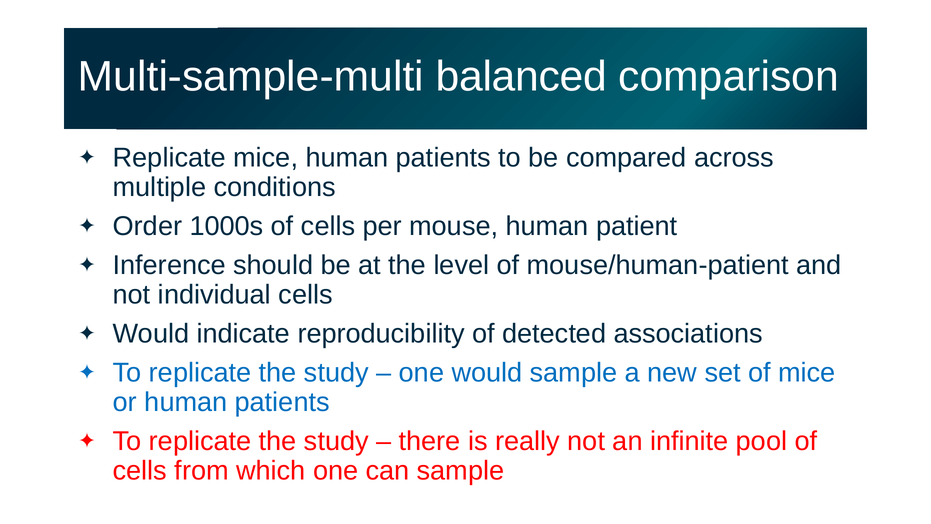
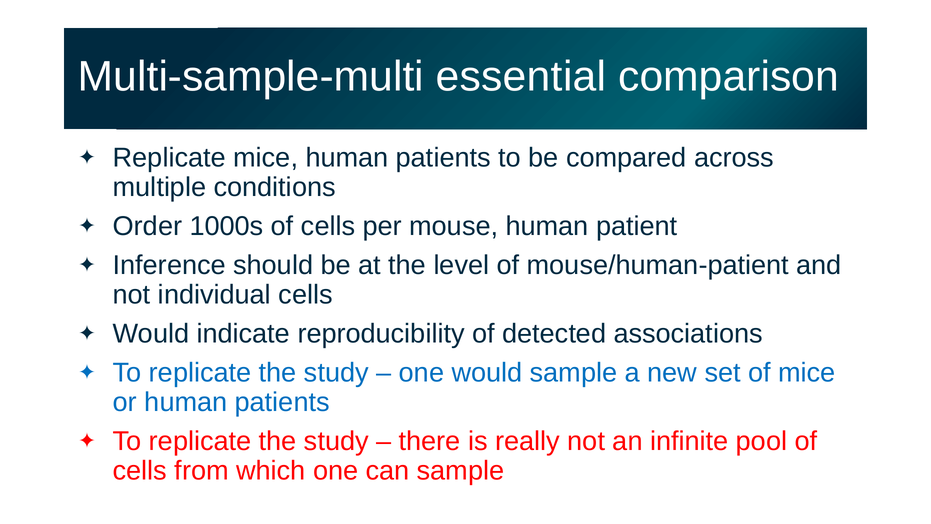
balanced: balanced -> essential
